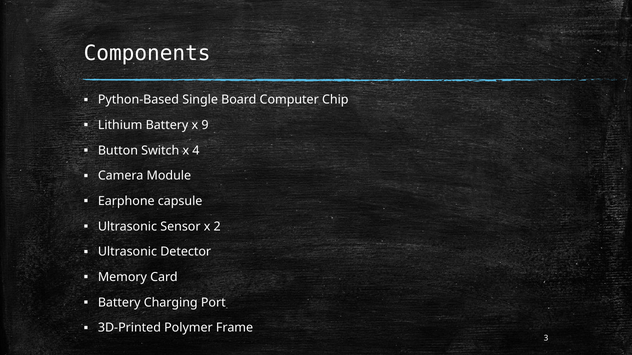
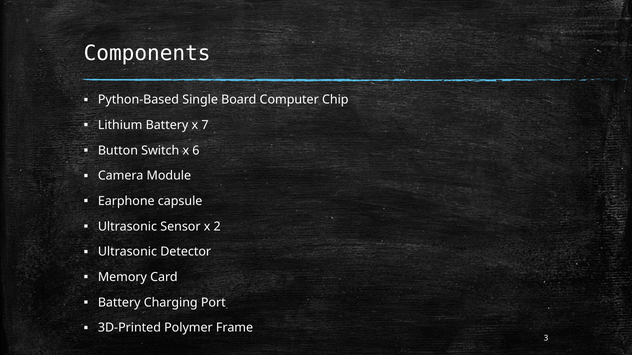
9: 9 -> 7
4: 4 -> 6
